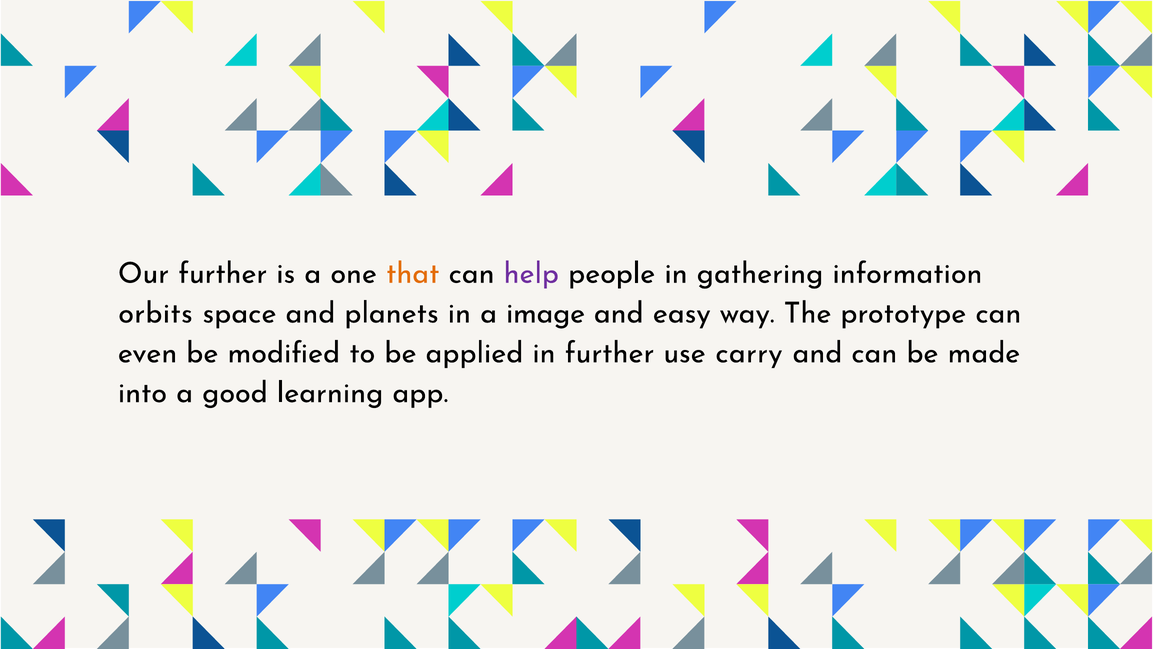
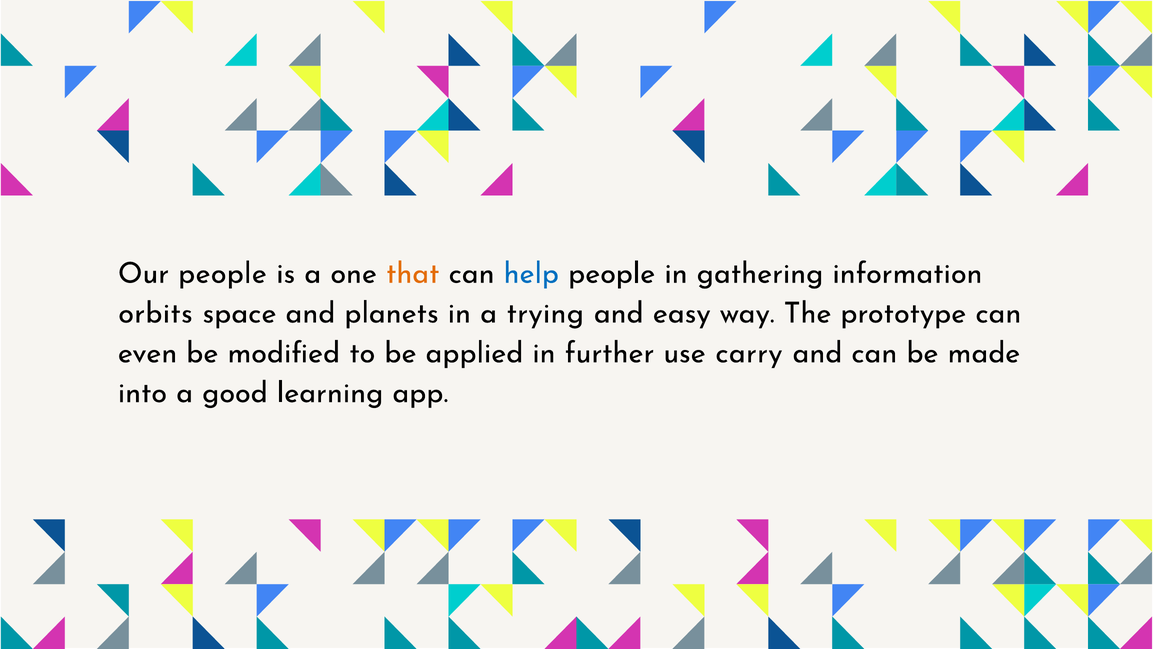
Our further: further -> people
help colour: purple -> blue
image: image -> trying
